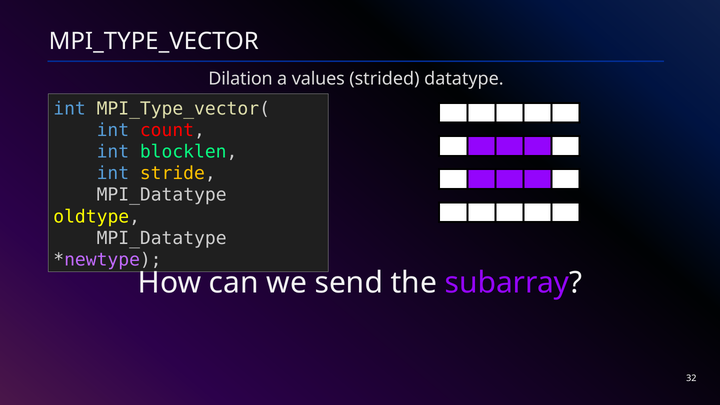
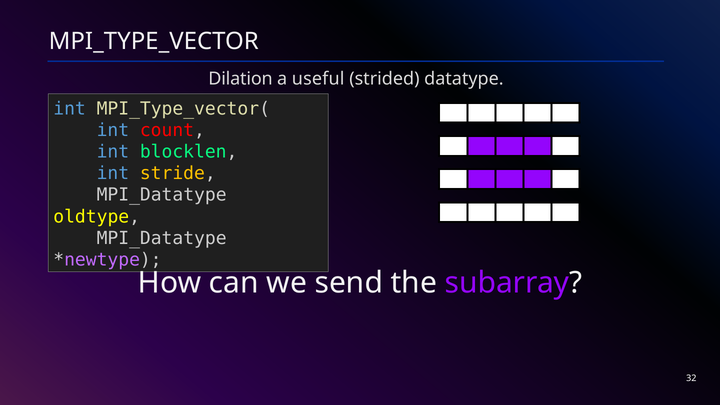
values: values -> useful
